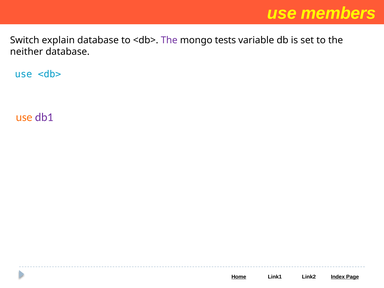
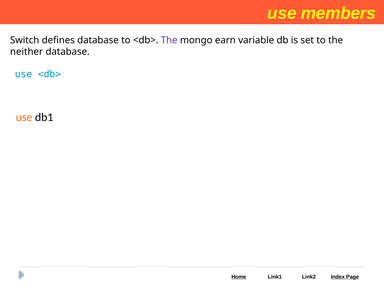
explain: explain -> defines
tests: tests -> earn
db1 colour: purple -> black
